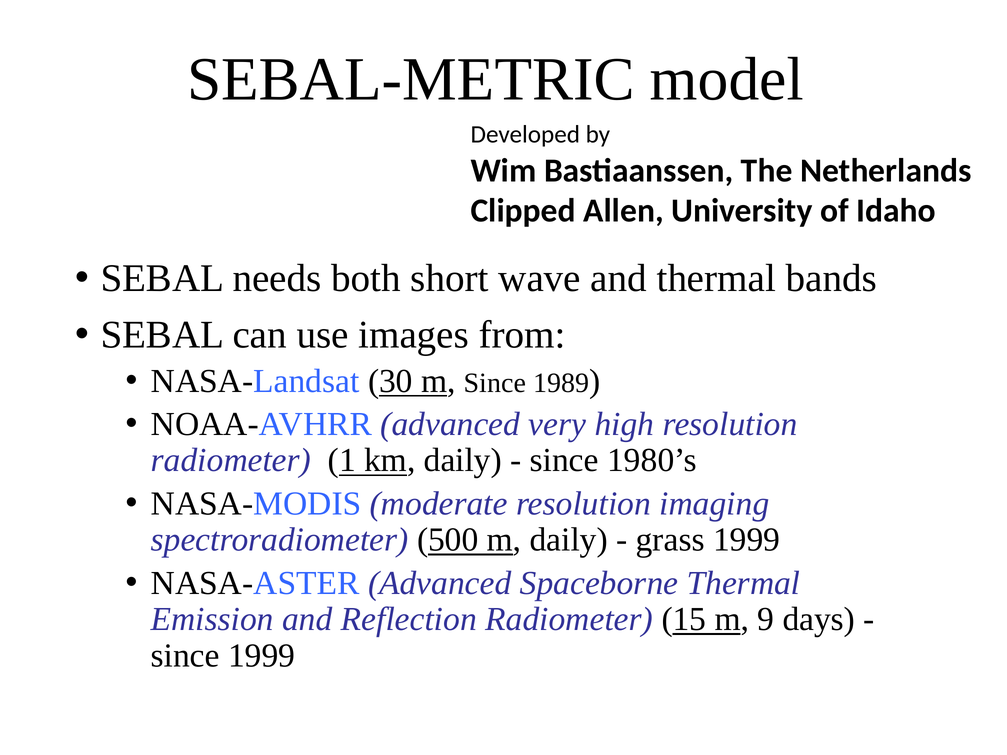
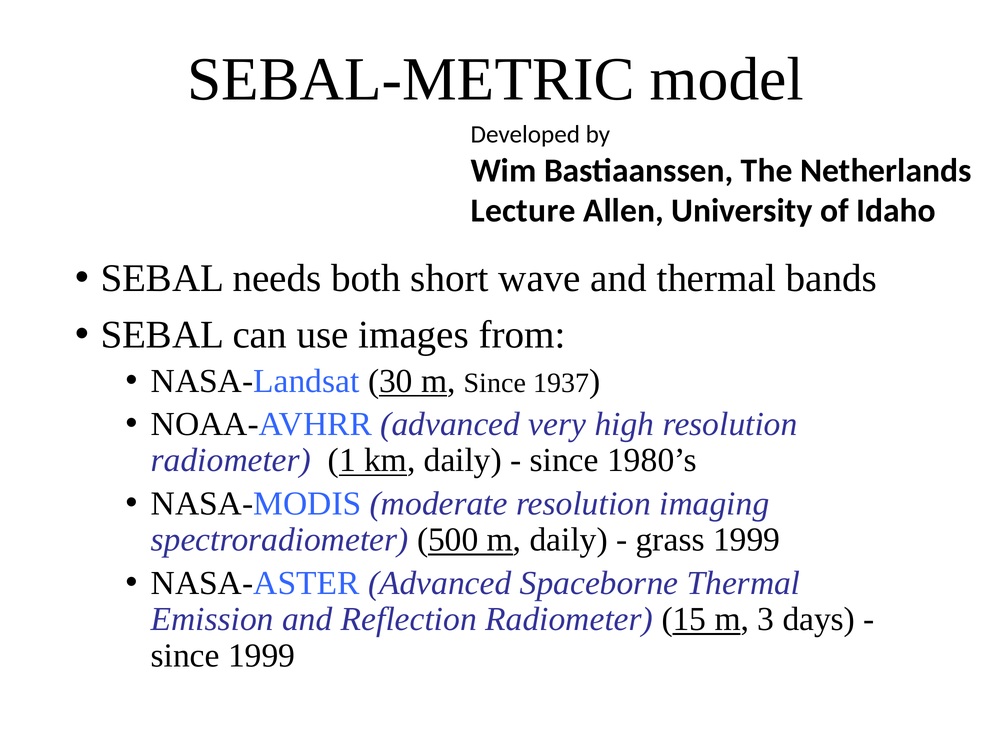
Clipped: Clipped -> Lecture
1989: 1989 -> 1937
9: 9 -> 3
